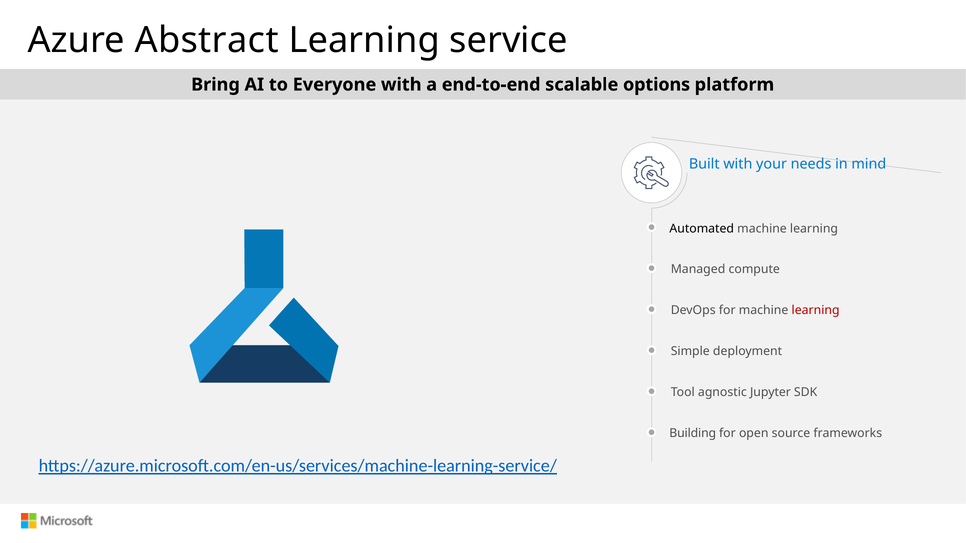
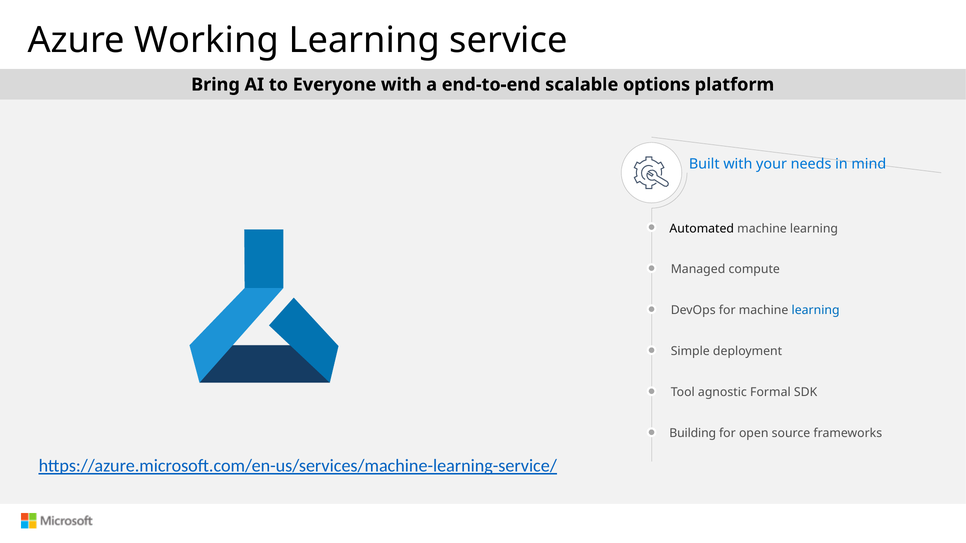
Abstract: Abstract -> Working
learning at (816, 310) colour: red -> blue
Jupyter: Jupyter -> Formal
